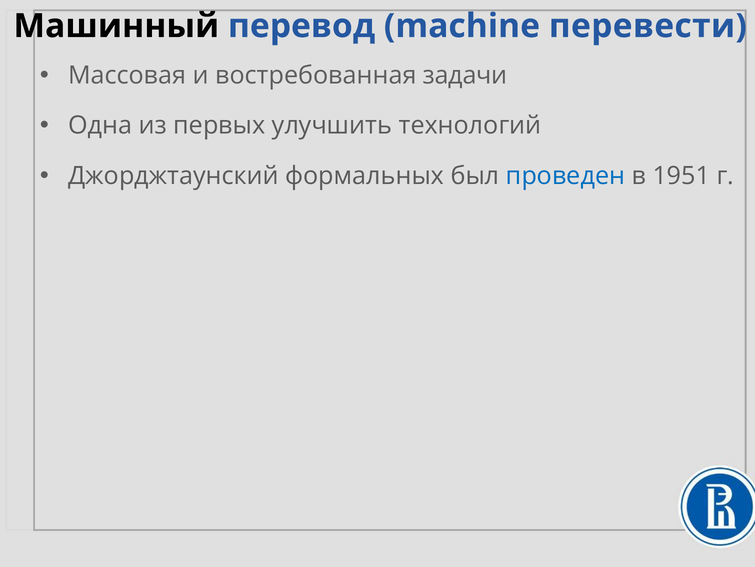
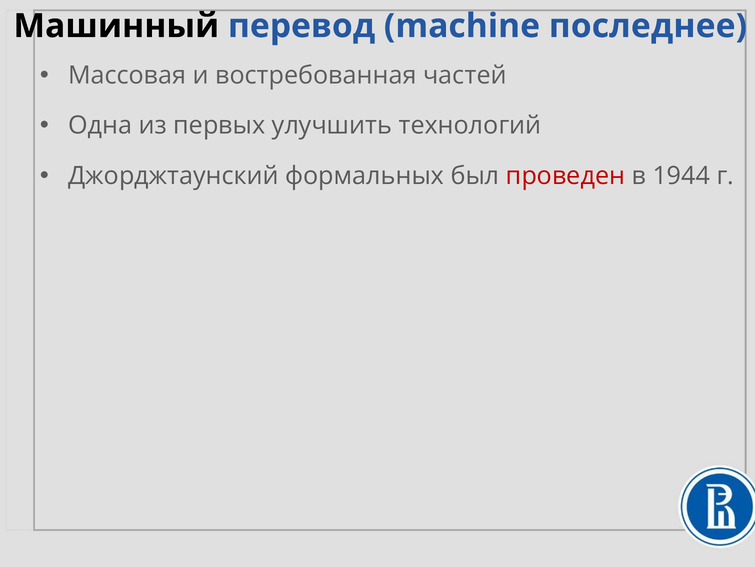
перевести: перевести -> последнее
задачи: задачи -> частей
проведен colour: blue -> red
1951: 1951 -> 1944
